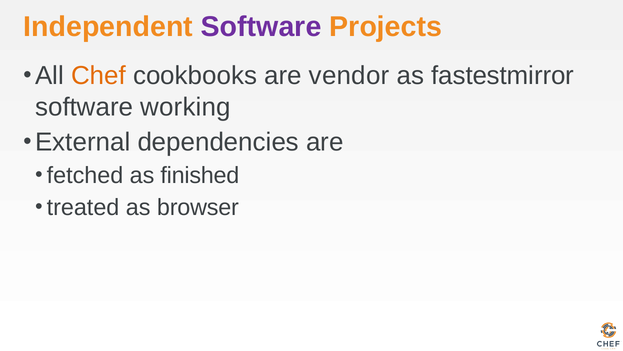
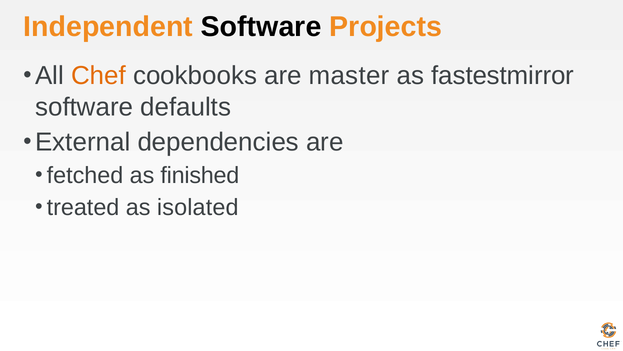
Software at (261, 27) colour: purple -> black
vendor: vendor -> master
working: working -> defaults
browser: browser -> isolated
